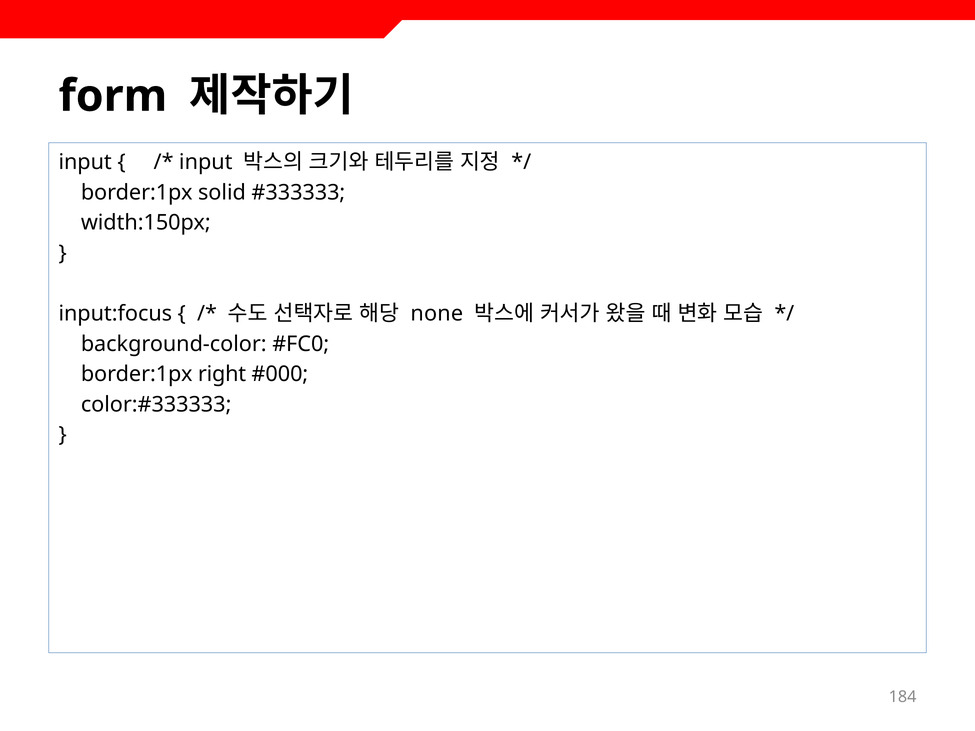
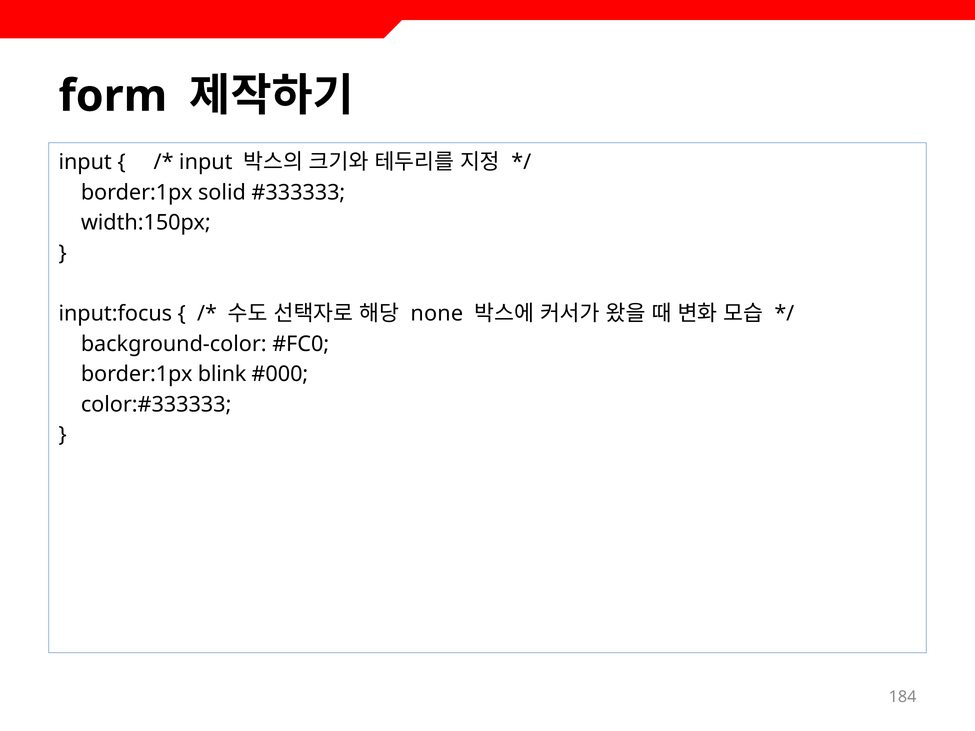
right: right -> blink
